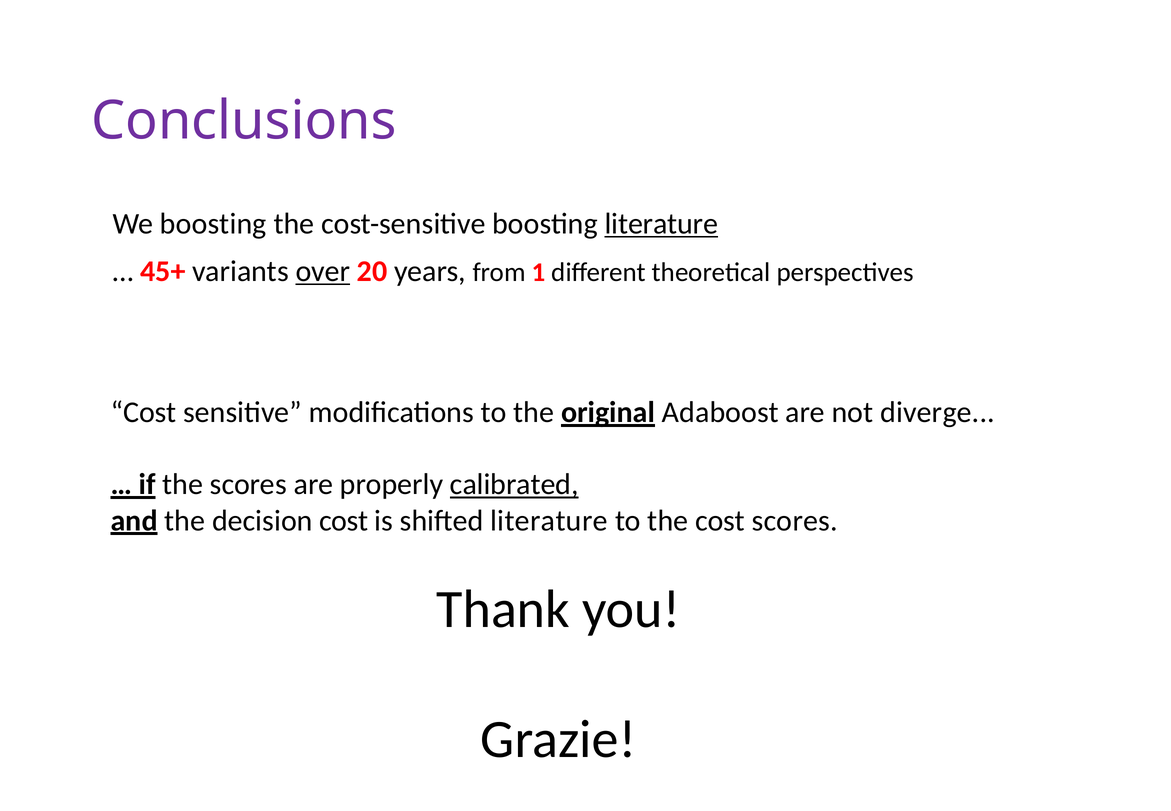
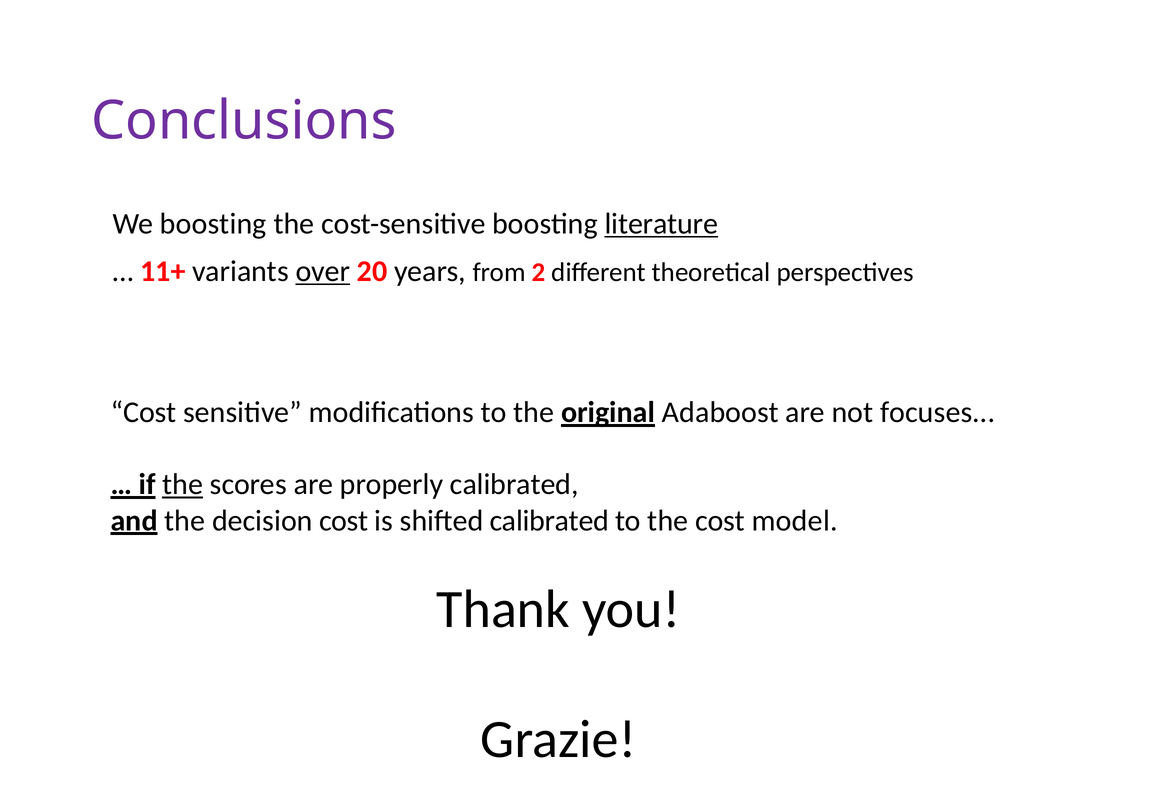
45+: 45+ -> 11+
1: 1 -> 2
diverge: diverge -> focuses
the at (183, 484) underline: none -> present
calibrated at (514, 484) underline: present -> none
shifted literature: literature -> calibrated
cost scores: scores -> model
